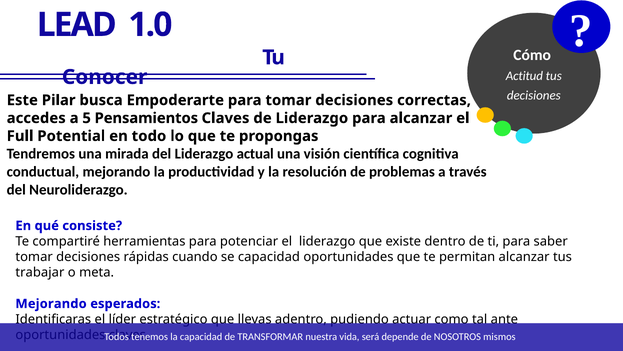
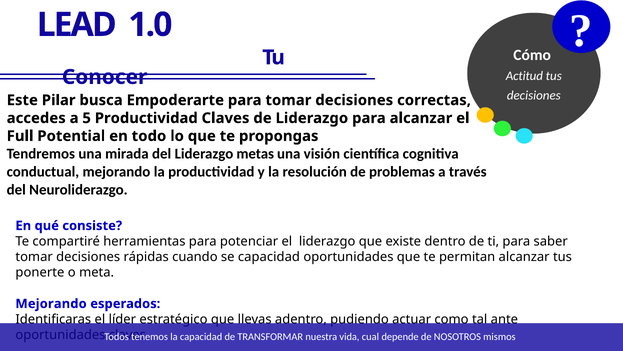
5 Pensamientos: Pensamientos -> Productividad
actual: actual -> metas
trabajar: trabajar -> ponerte
será: será -> cual
